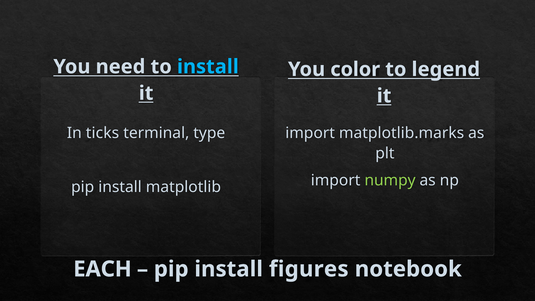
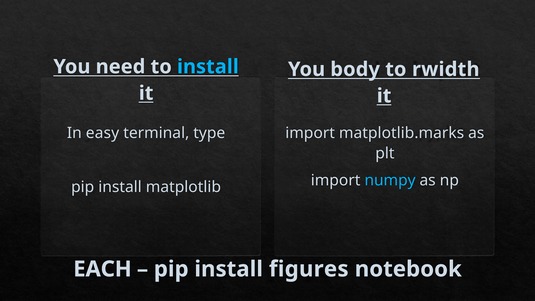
color: color -> body
legend: legend -> rwidth
ticks: ticks -> easy
numpy colour: light green -> light blue
